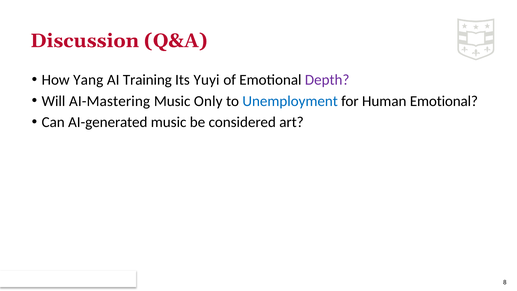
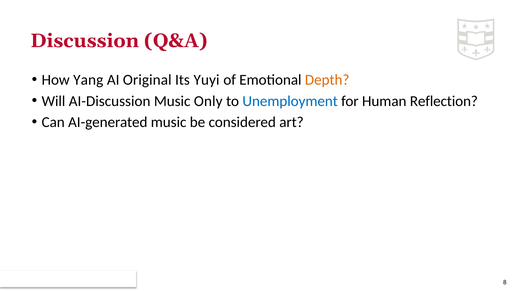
Training: Training -> Original
Depth colour: purple -> orange
AI-Mastering: AI-Mastering -> AI-Discussion
Human Emotional: Emotional -> Reflection
